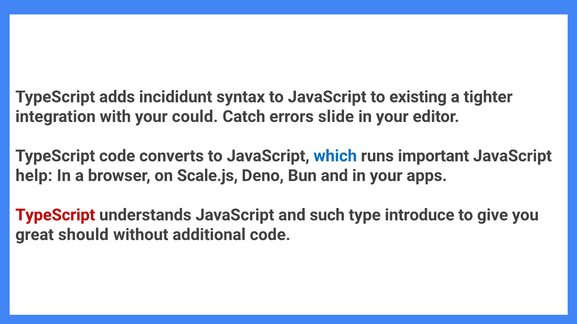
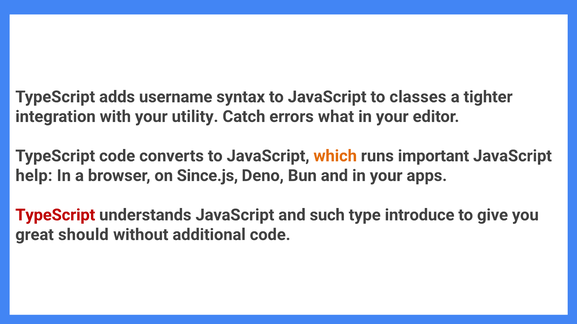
incididunt: incididunt -> username
existing: existing -> classes
could: could -> utility
slide: slide -> what
which colour: blue -> orange
Scale.js: Scale.js -> Since.js
